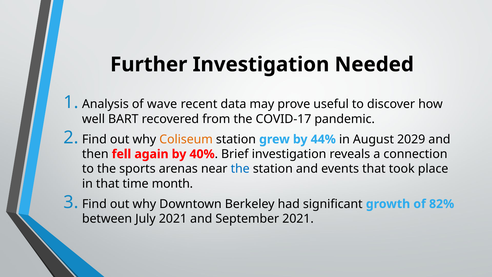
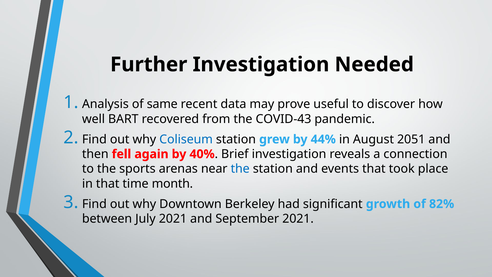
wave: wave -> same
COVID-17: COVID-17 -> COVID-43
Coliseum colour: orange -> blue
2029: 2029 -> 2051
